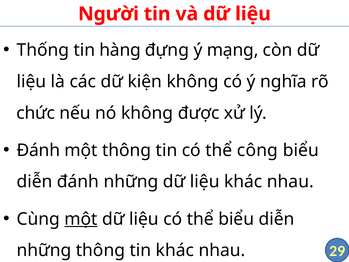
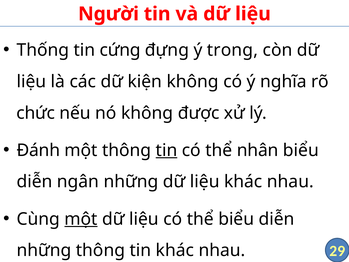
hàng: hàng -> cứng
mạng: mạng -> trọng
tin at (167, 150) underline: none -> present
công: công -> nhân
diễn đánh: đánh -> ngân
